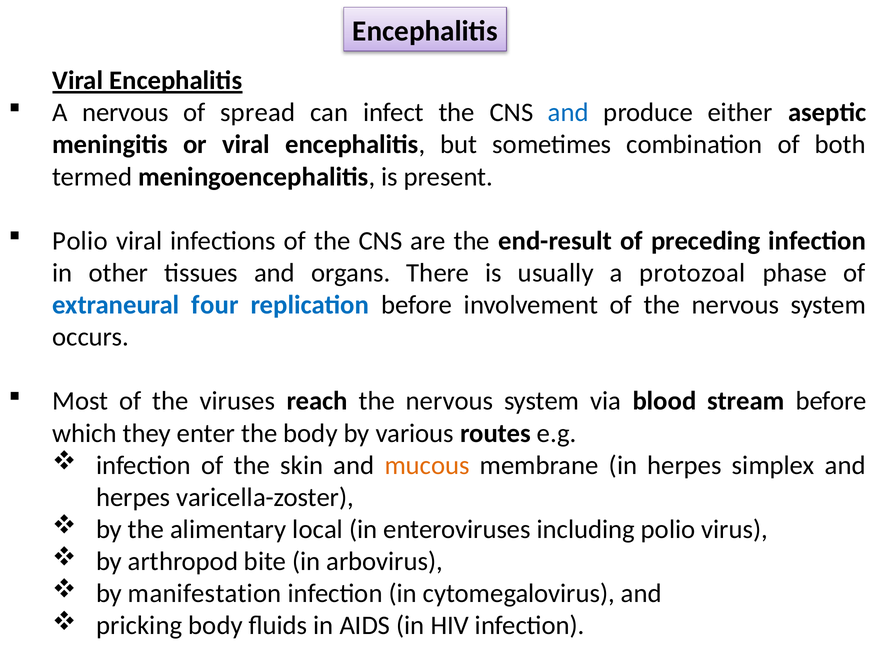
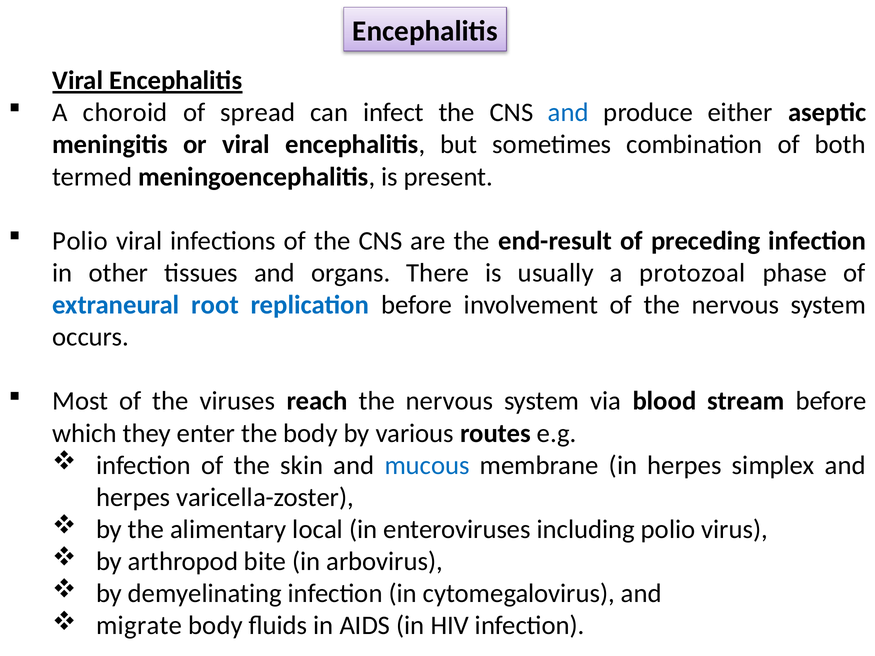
A nervous: nervous -> choroid
four: four -> root
mucous colour: orange -> blue
manifestation: manifestation -> demyelinating
pricking: pricking -> migrate
